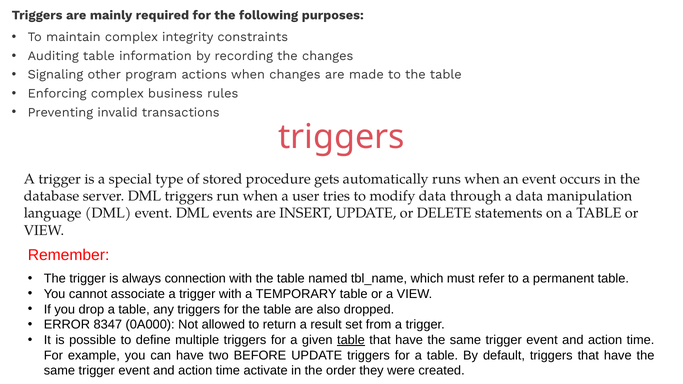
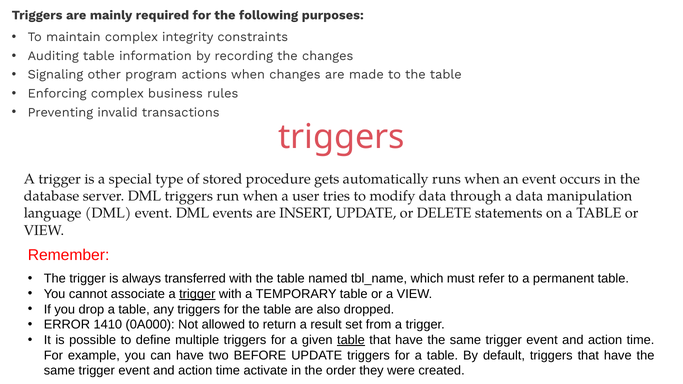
connection: connection -> transferred
trigger at (197, 294) underline: none -> present
8347: 8347 -> 1410
